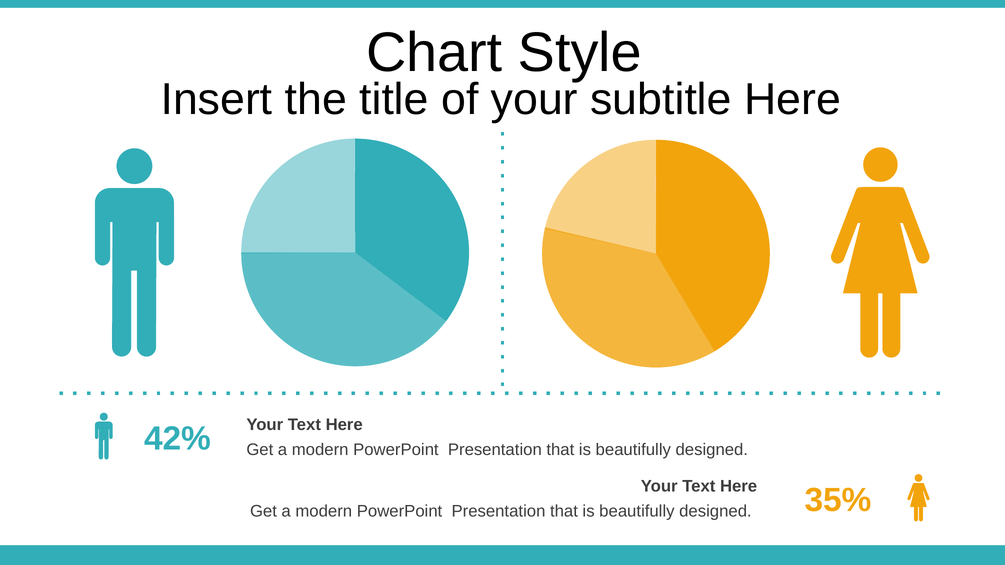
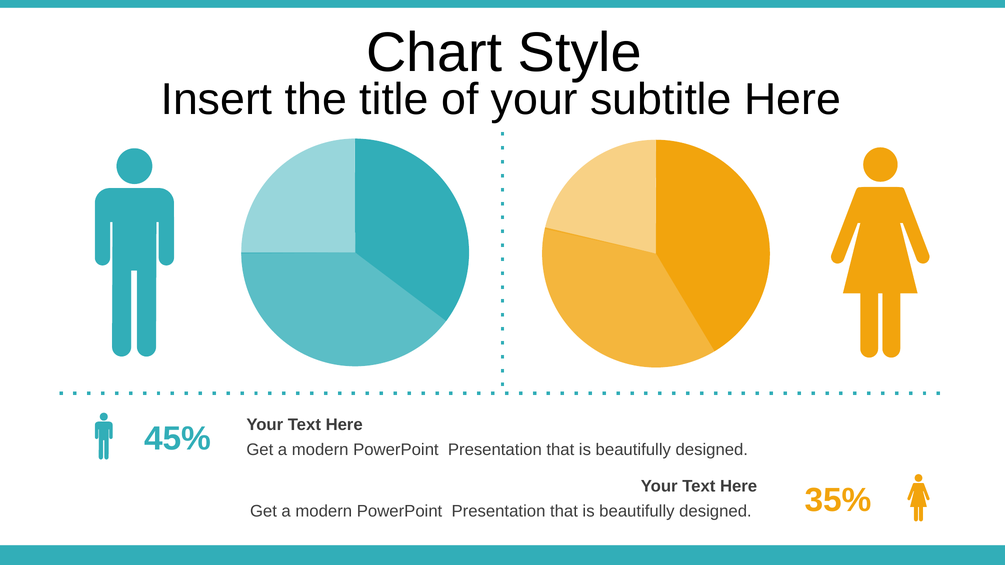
42%: 42% -> 45%
